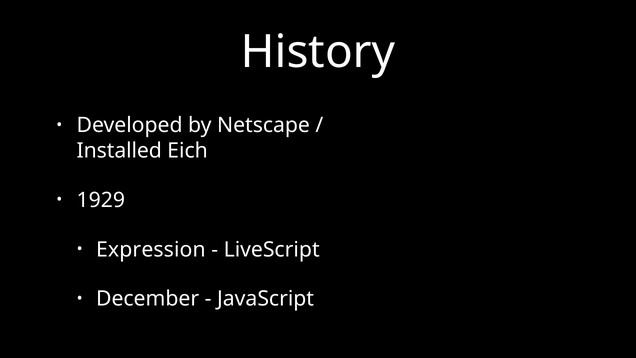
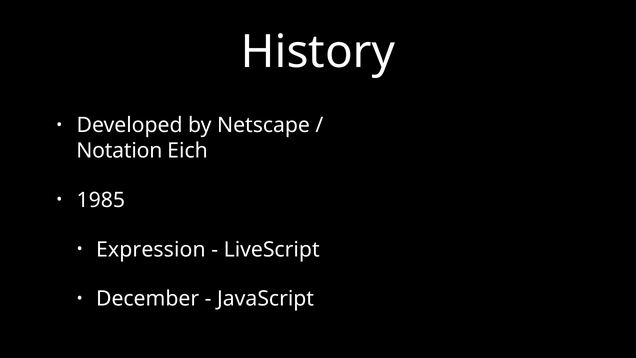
Installed: Installed -> Notation
1929: 1929 -> 1985
